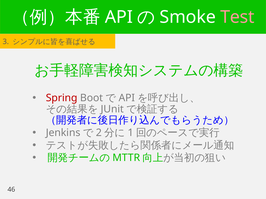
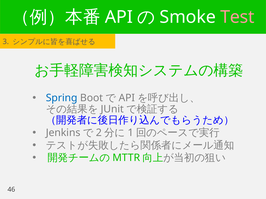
Spring colour: red -> blue
